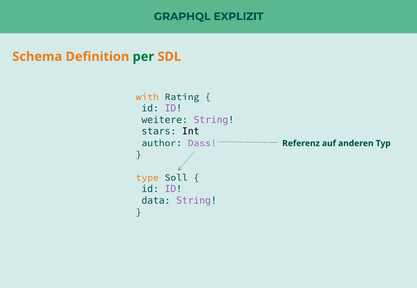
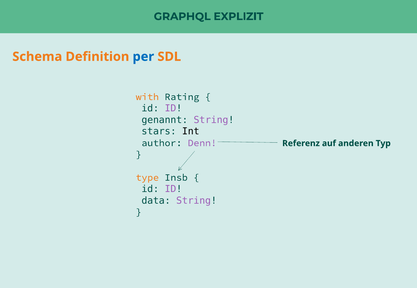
per colour: green -> blue
weitere: weitere -> genannt
Dass: Dass -> Denn
Soll: Soll -> Insb
